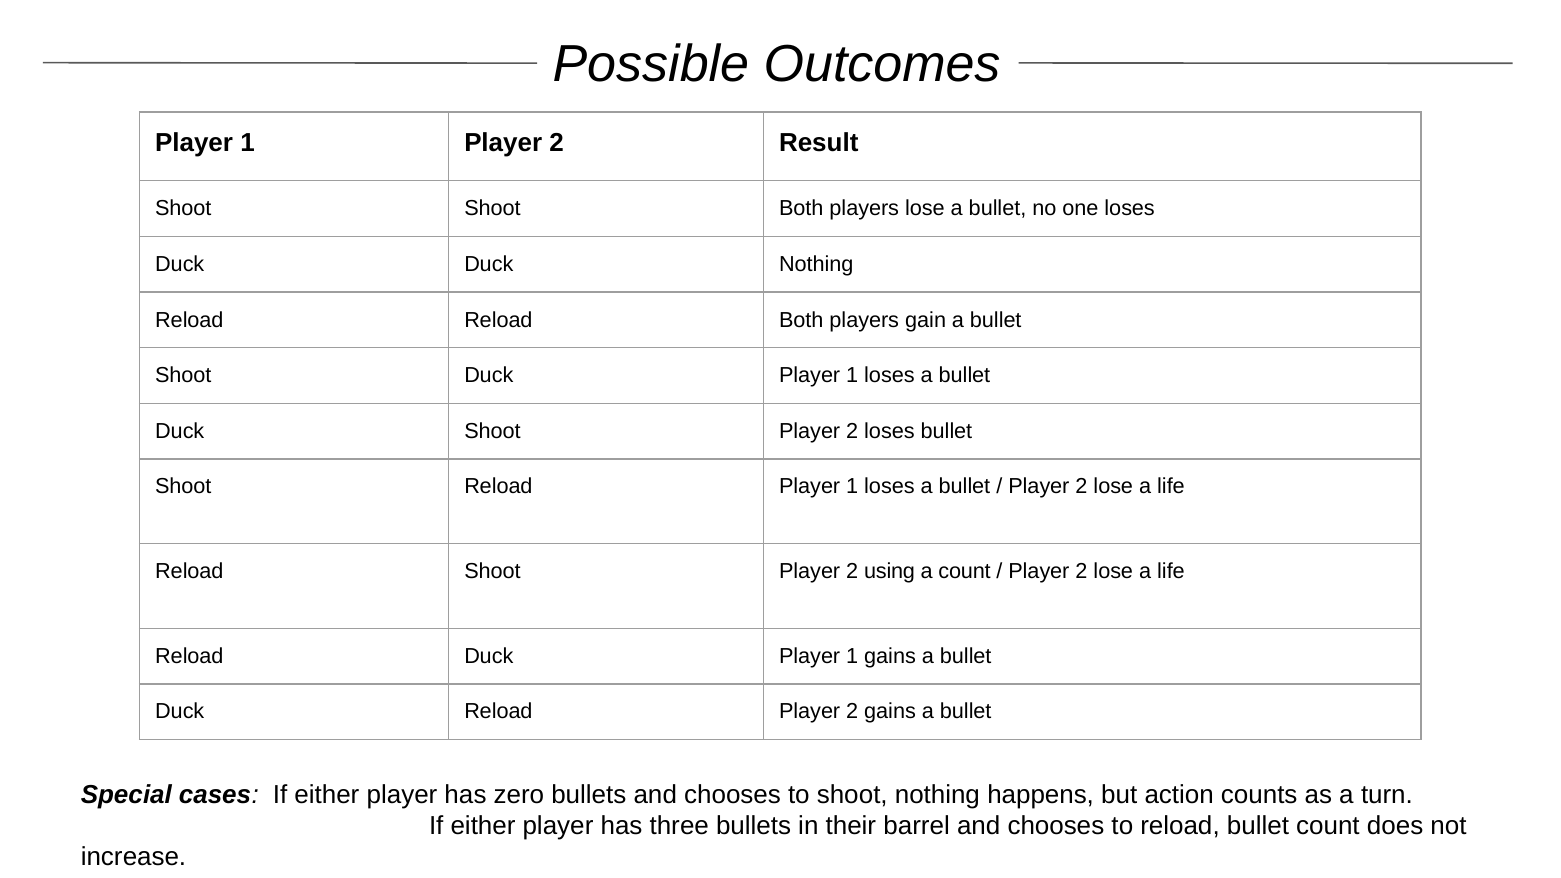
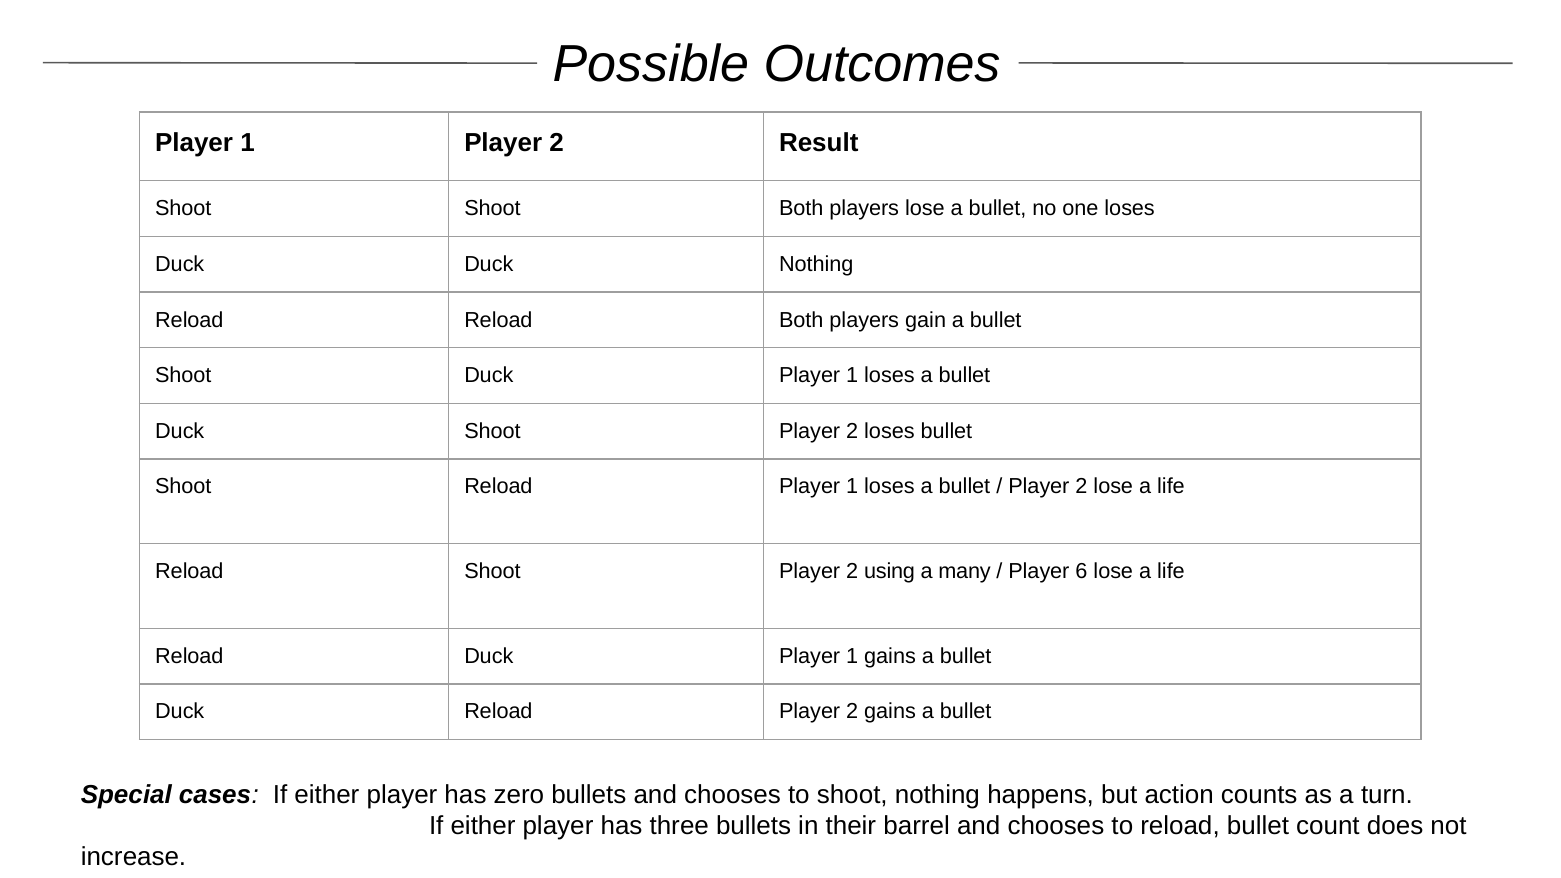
a count: count -> many
2 at (1081, 572): 2 -> 6
